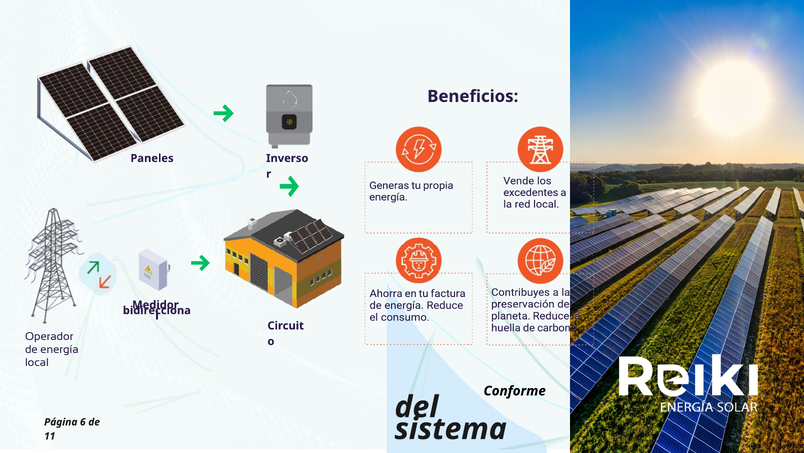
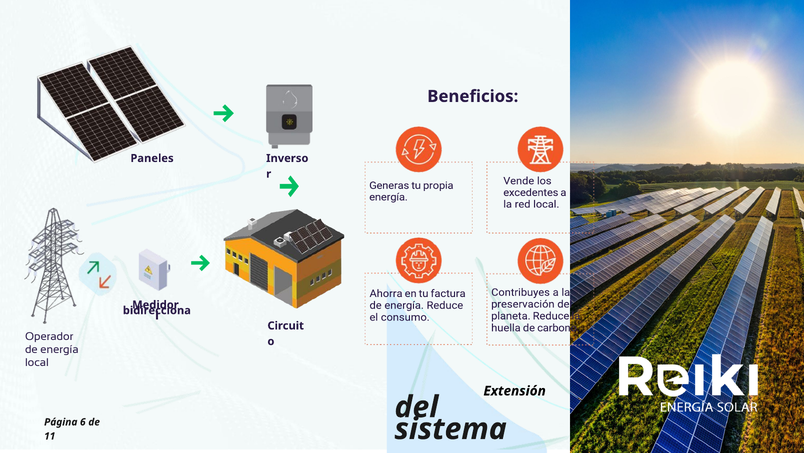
Conforme: Conforme -> Extensión
